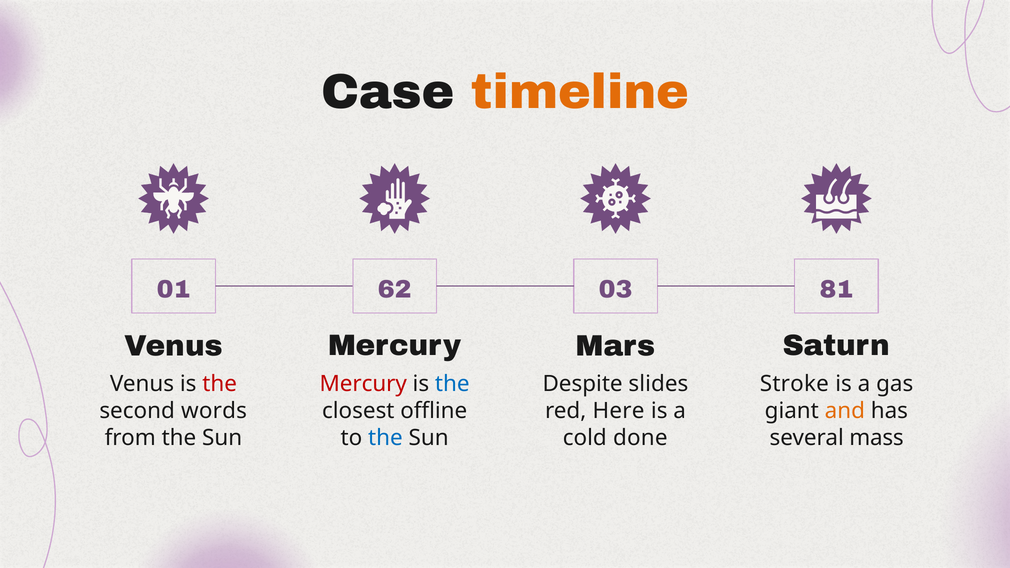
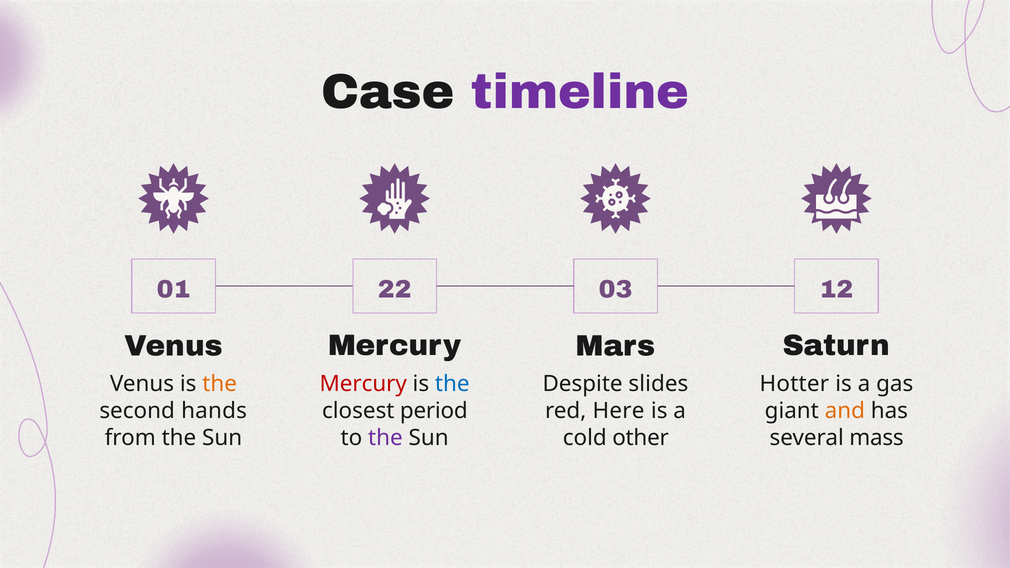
timeline colour: orange -> purple
62: 62 -> 22
81: 81 -> 12
the at (220, 384) colour: red -> orange
Stroke: Stroke -> Hotter
words: words -> hands
offline: offline -> period
the at (385, 438) colour: blue -> purple
done: done -> other
